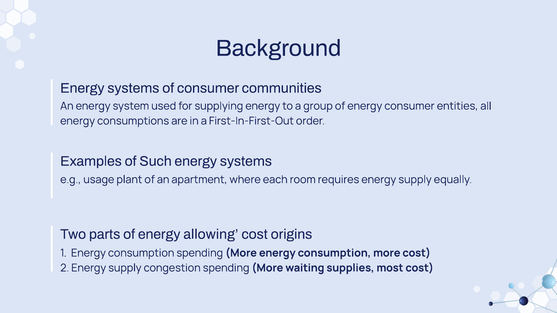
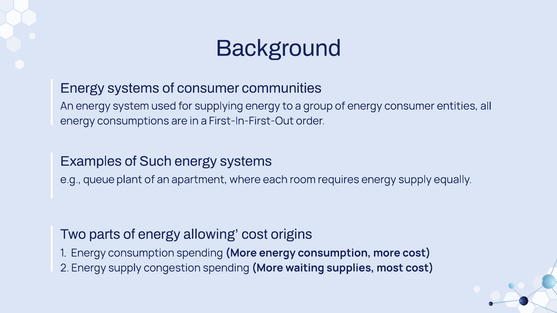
usage: usage -> queue
